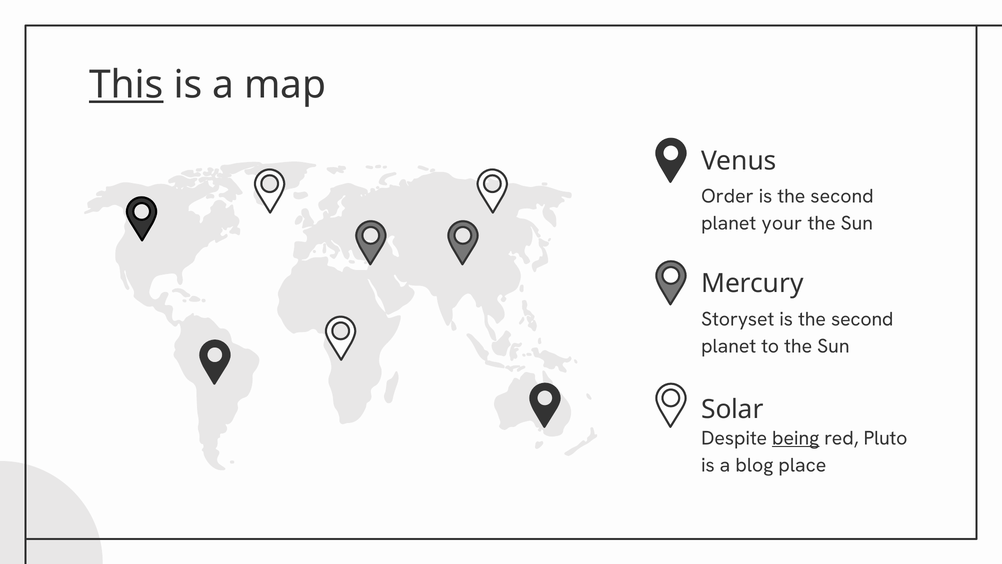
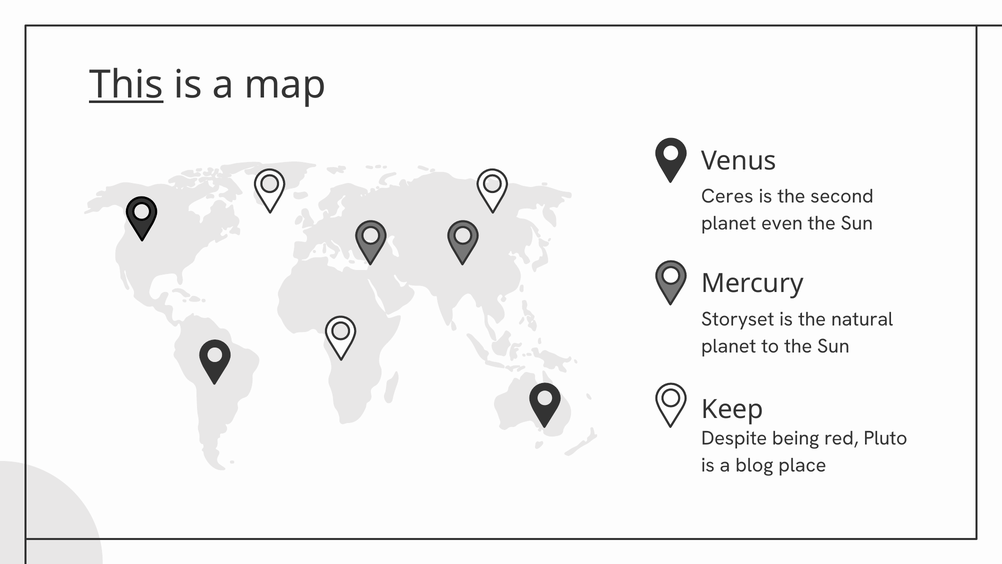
Order: Order -> Ceres
your: your -> even
second at (862, 319): second -> natural
Solar: Solar -> Keep
being underline: present -> none
